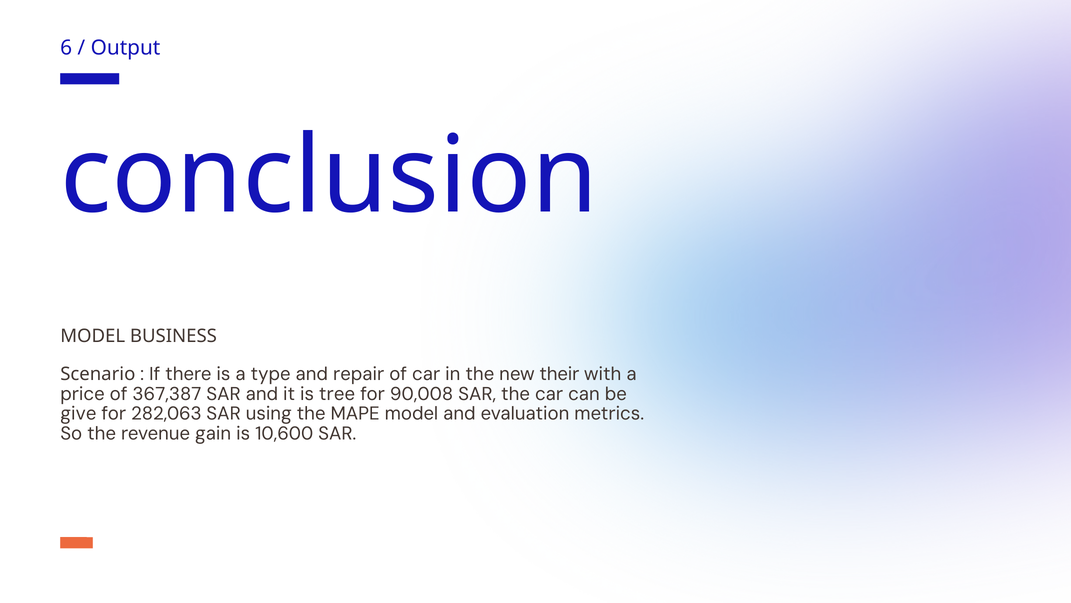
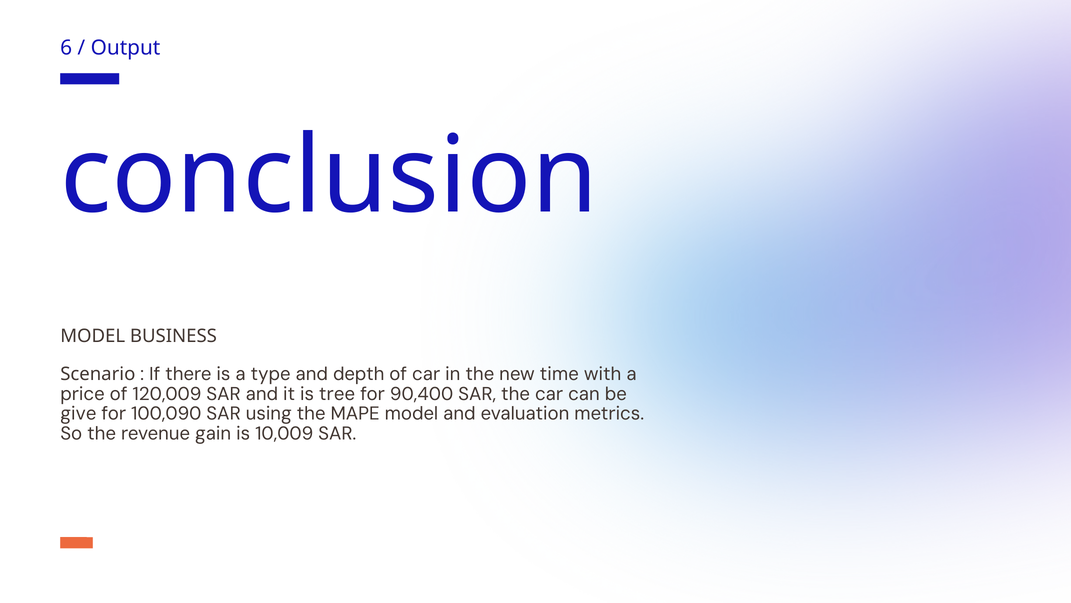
repair: repair -> depth
their: their -> time
367,387: 367,387 -> 120,009
90,008: 90,008 -> 90,400
282,063: 282,063 -> 100,090
10,600: 10,600 -> 10,009
